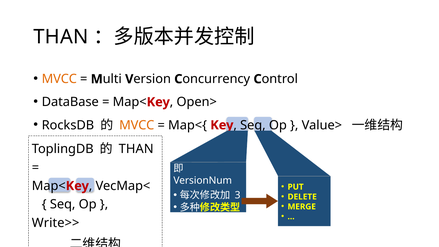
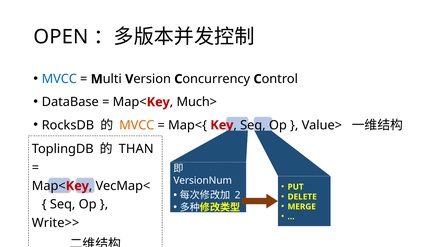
THAN at (61, 37): THAN -> OPEN
MVCC at (59, 79) colour: orange -> blue
Open>: Open> -> Much>
3: 3 -> 2
